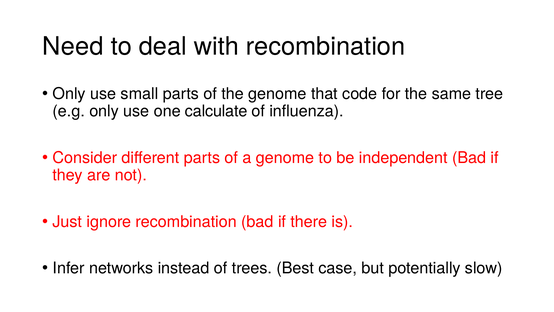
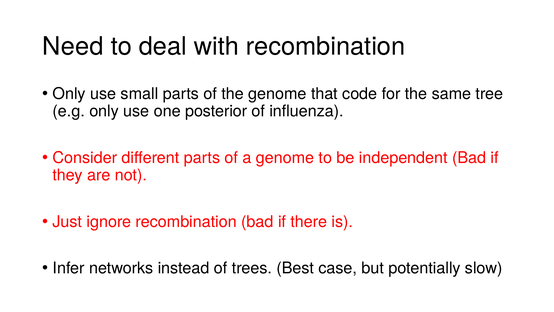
calculate: calculate -> posterior
